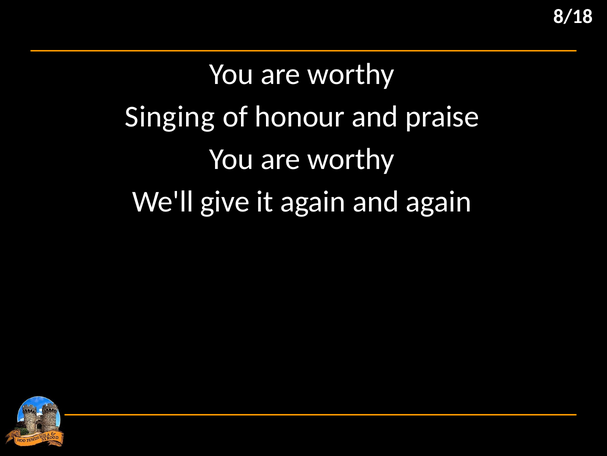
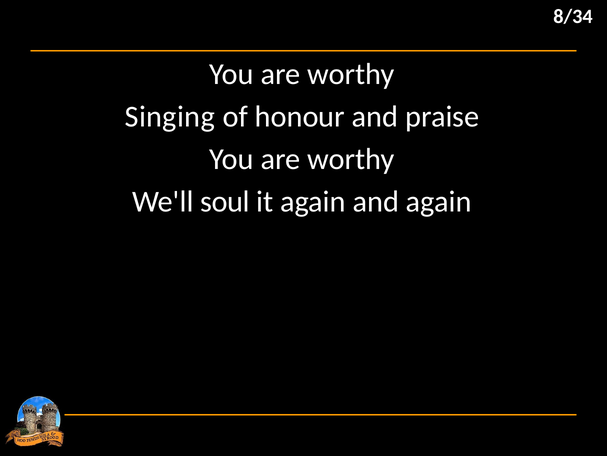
8/18: 8/18 -> 8/34
give: give -> soul
